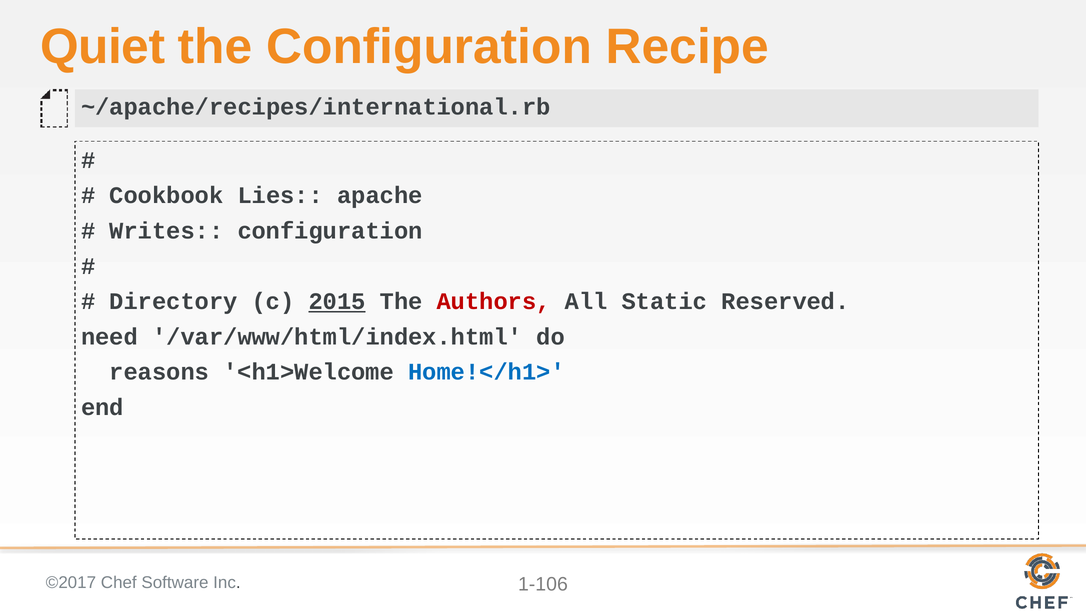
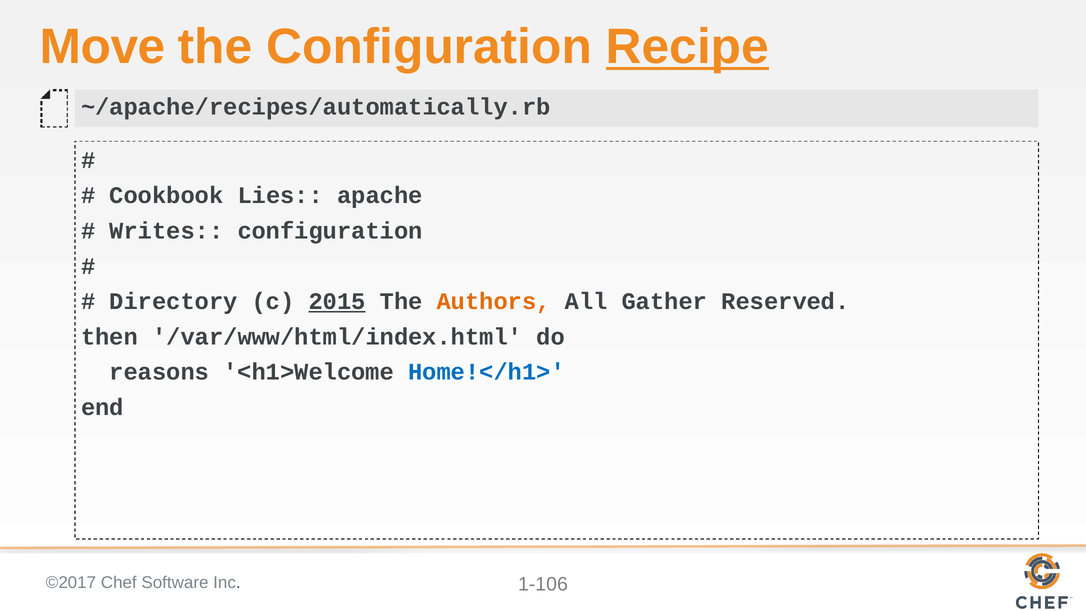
Quiet: Quiet -> Move
Recipe underline: none -> present
~/apache/recipes/international.rb: ~/apache/recipes/international.rb -> ~/apache/recipes/automatically.rb
Authors colour: red -> orange
Static: Static -> Gather
need: need -> then
